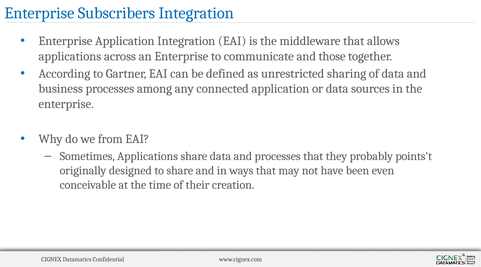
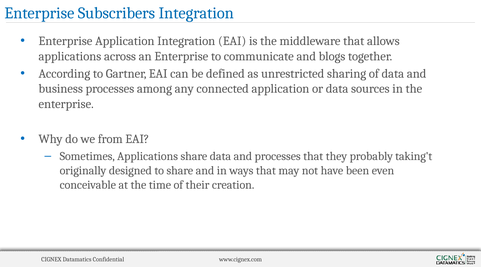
those: those -> blogs
points't: points't -> taking't
